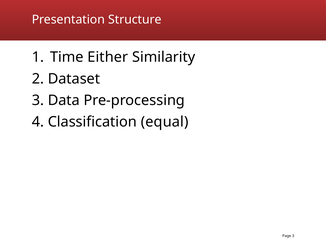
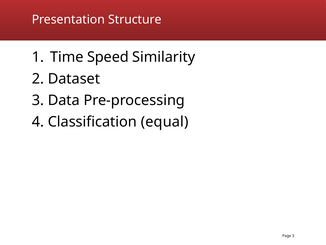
Either: Either -> Speed
